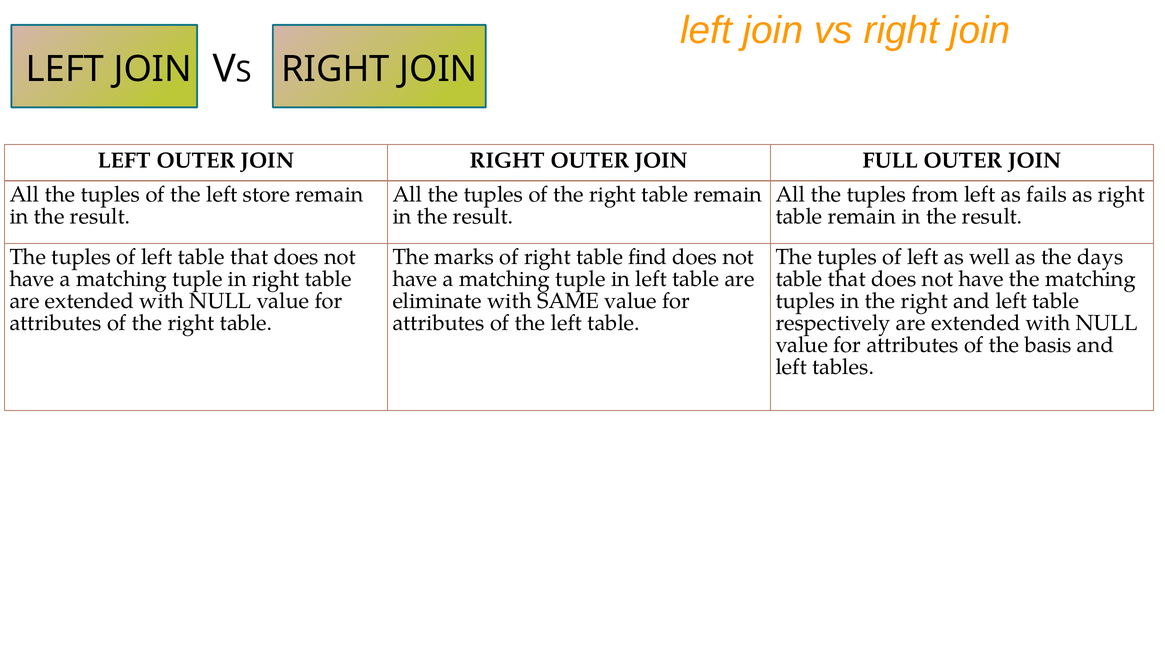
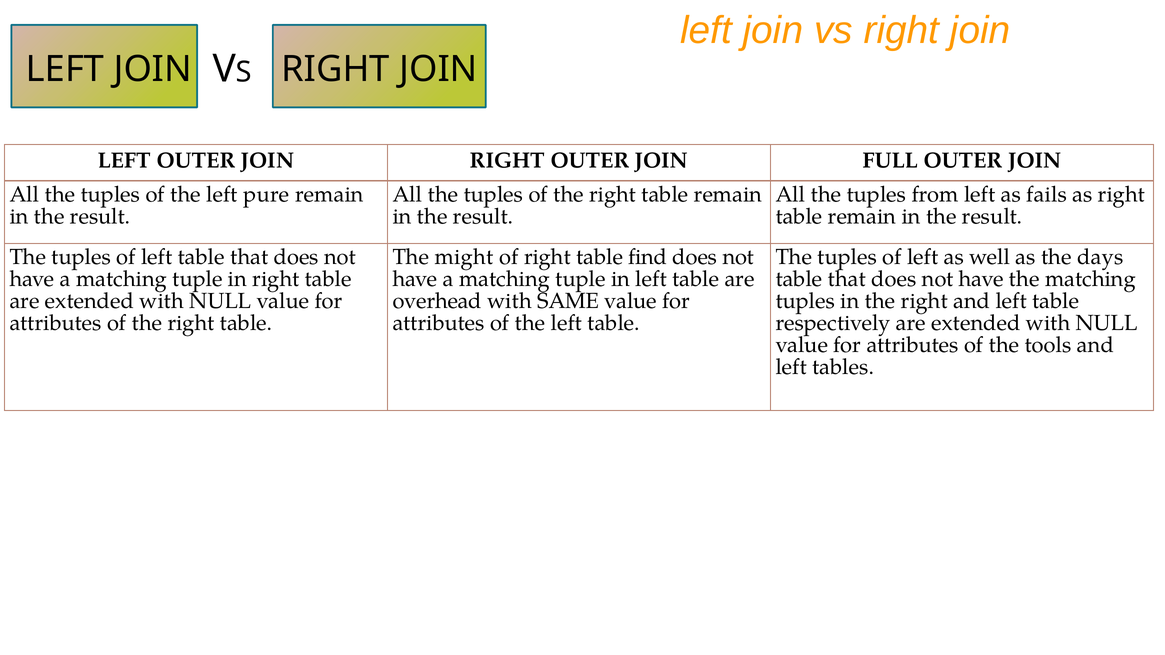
store: store -> pure
marks: marks -> might
eliminate: eliminate -> overhead
basis: basis -> tools
